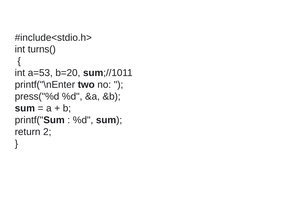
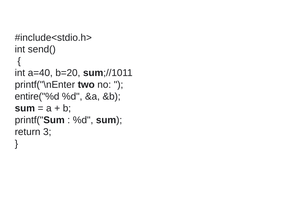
turns(: turns( -> send(
a=53: a=53 -> a=40
press("%d: press("%d -> entire("%d
2: 2 -> 3
